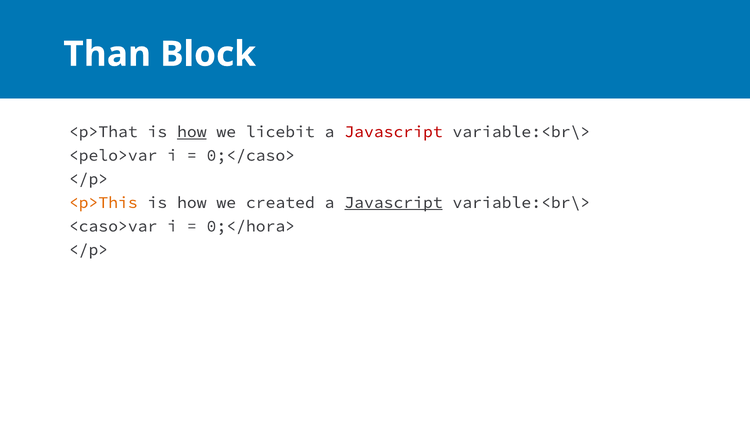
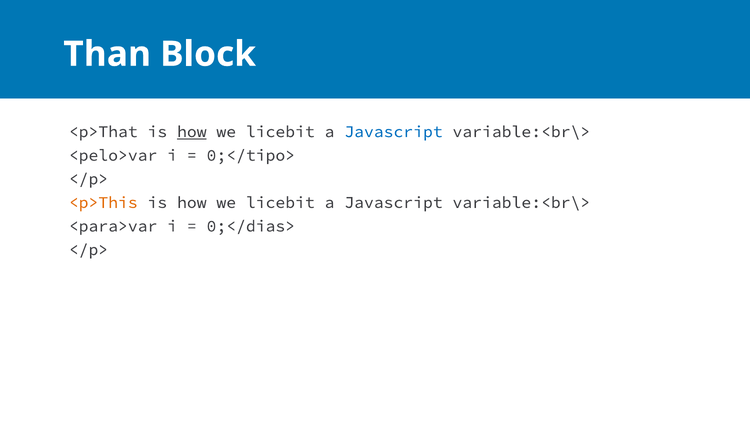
Javascript at (393, 132) colour: red -> blue
0;</caso>: 0;</caso> -> 0;</tipo>
created at (280, 202): created -> licebit
Javascript at (393, 202) underline: present -> none
<caso>var: <caso>var -> <para>var
0;</hora>: 0;</hora> -> 0;</dias>
